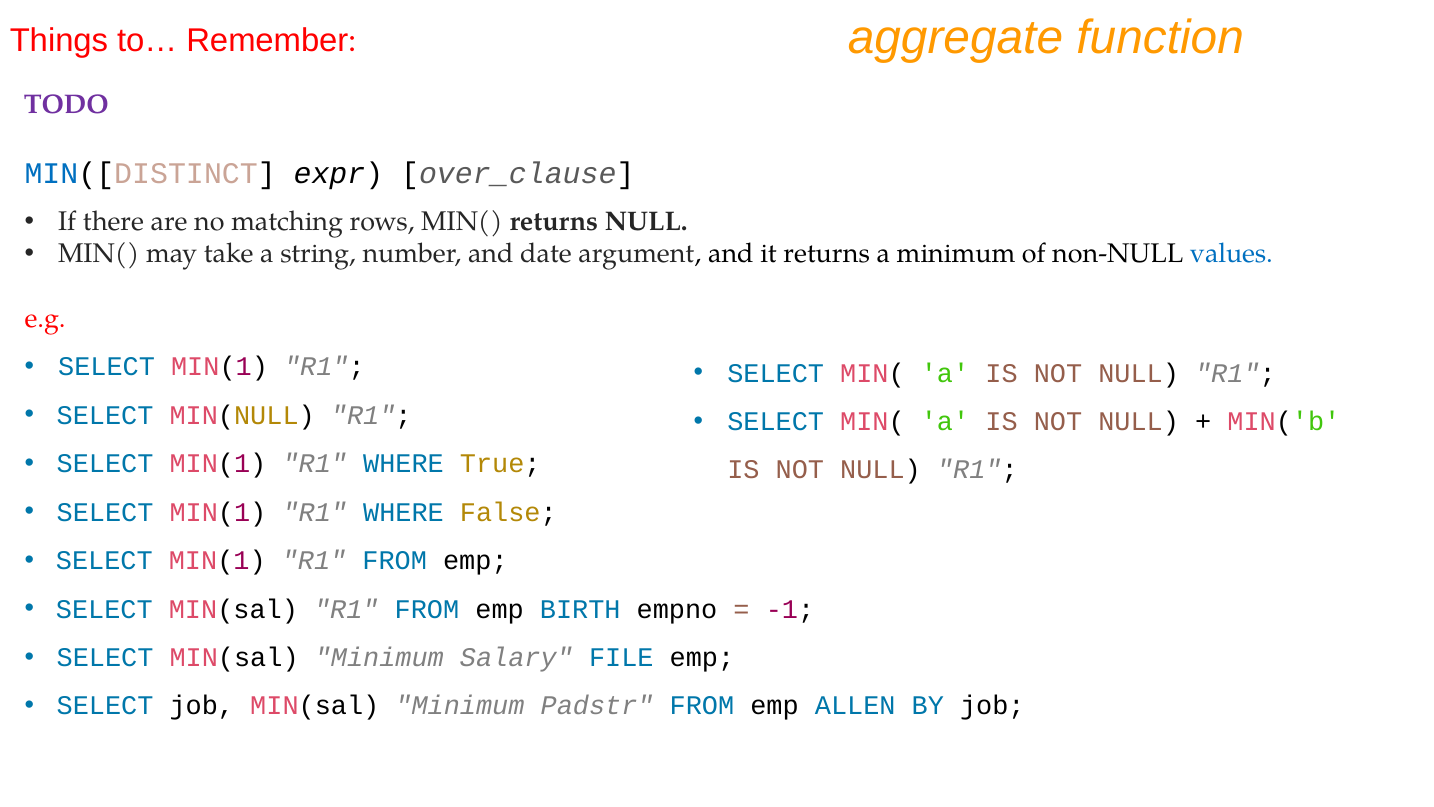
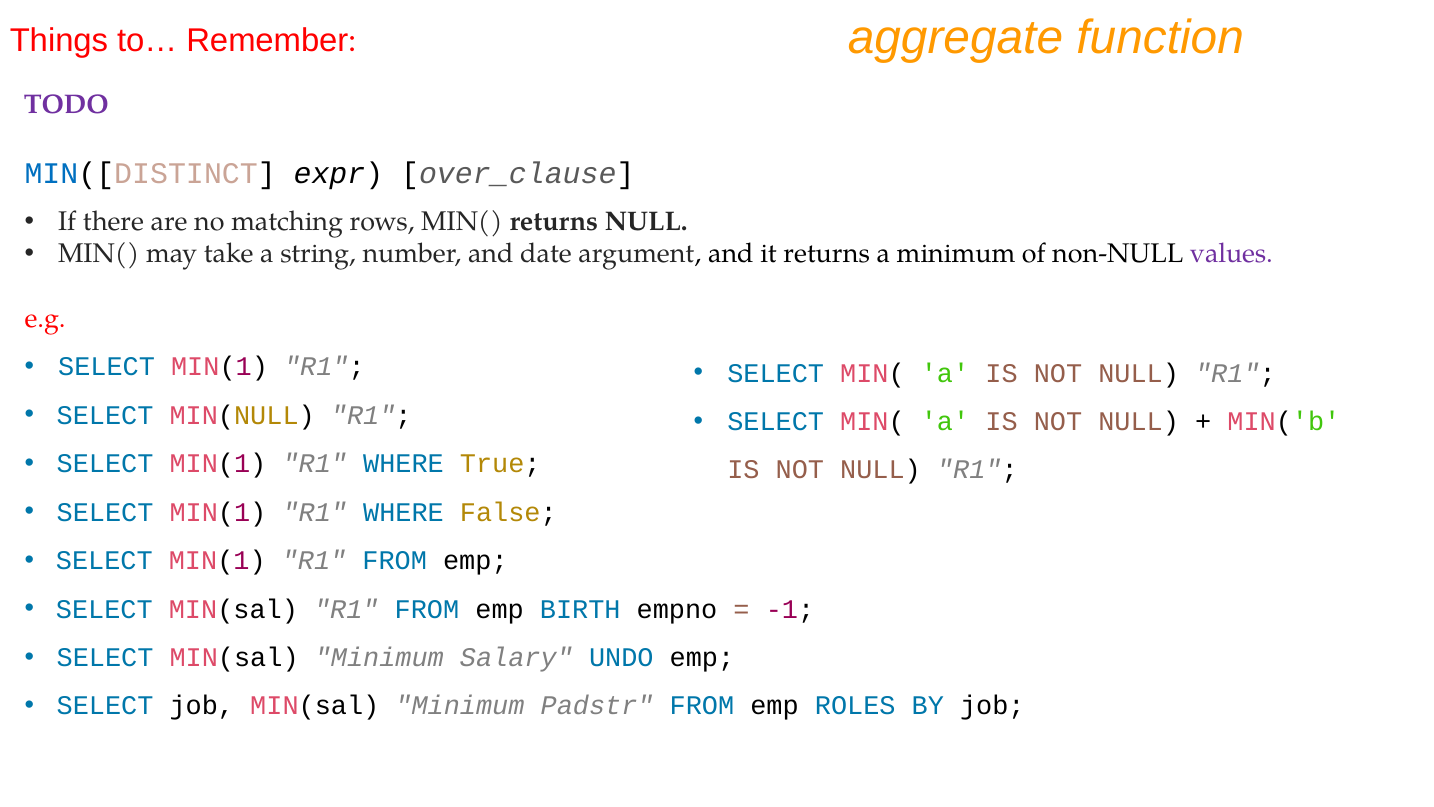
values colour: blue -> purple
FILE: FILE -> UNDO
ALLEN: ALLEN -> ROLES
